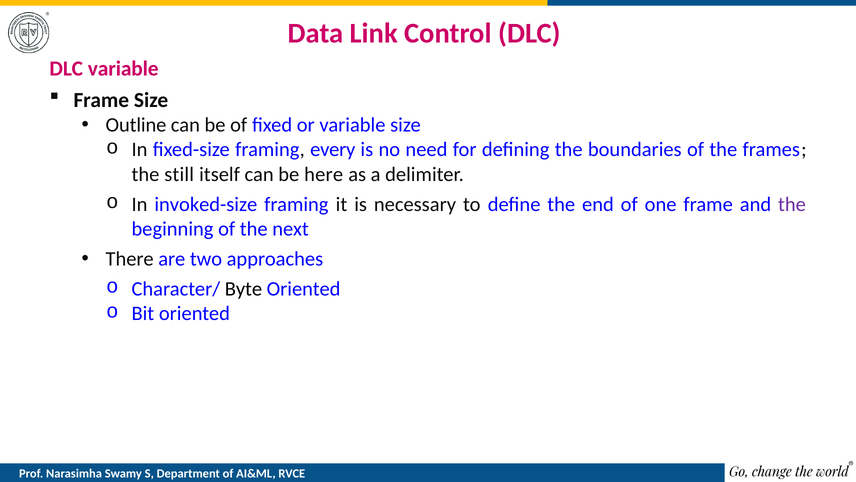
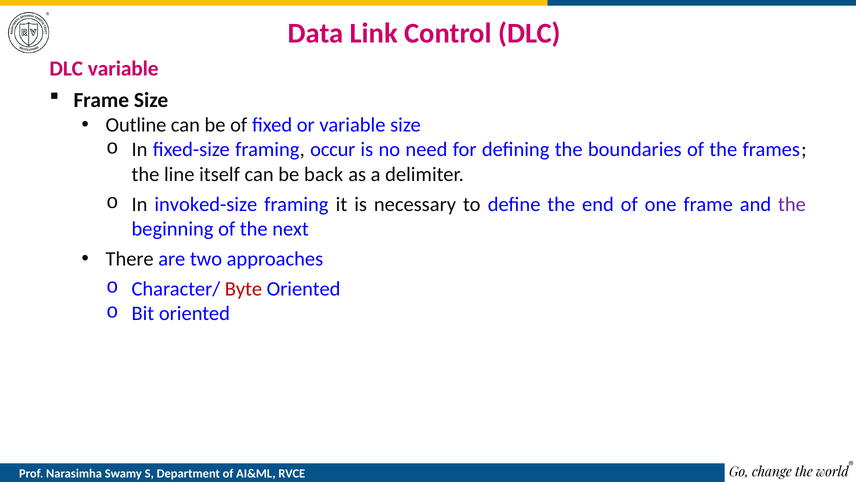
every: every -> occur
still: still -> line
here: here -> back
Byte colour: black -> red
